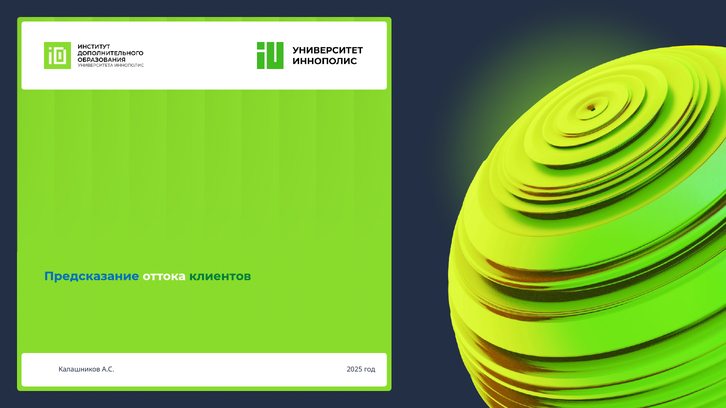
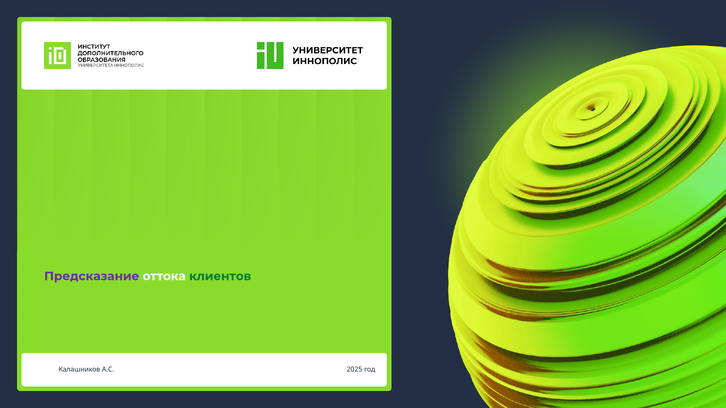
Предсказание colour: blue -> purple
